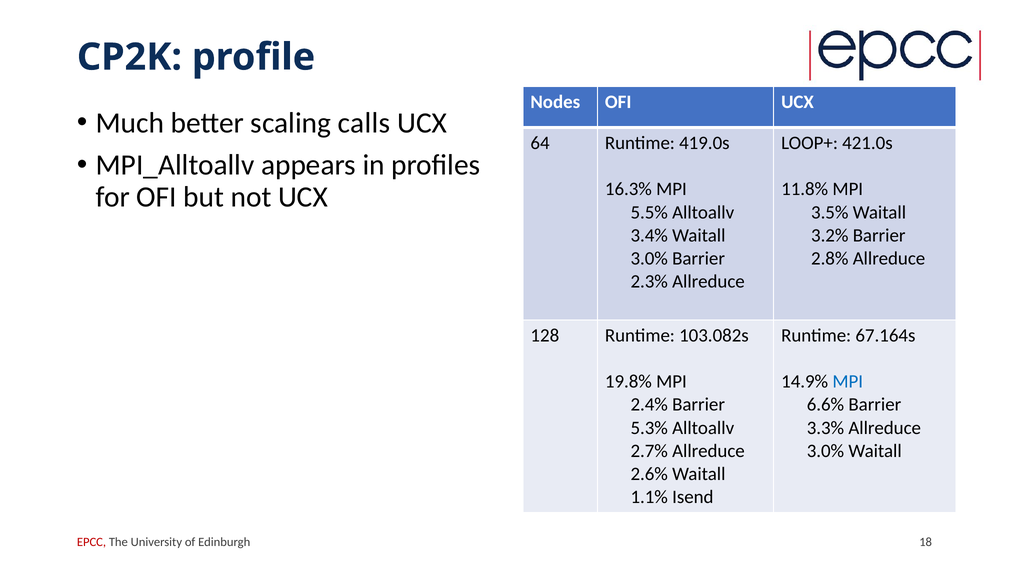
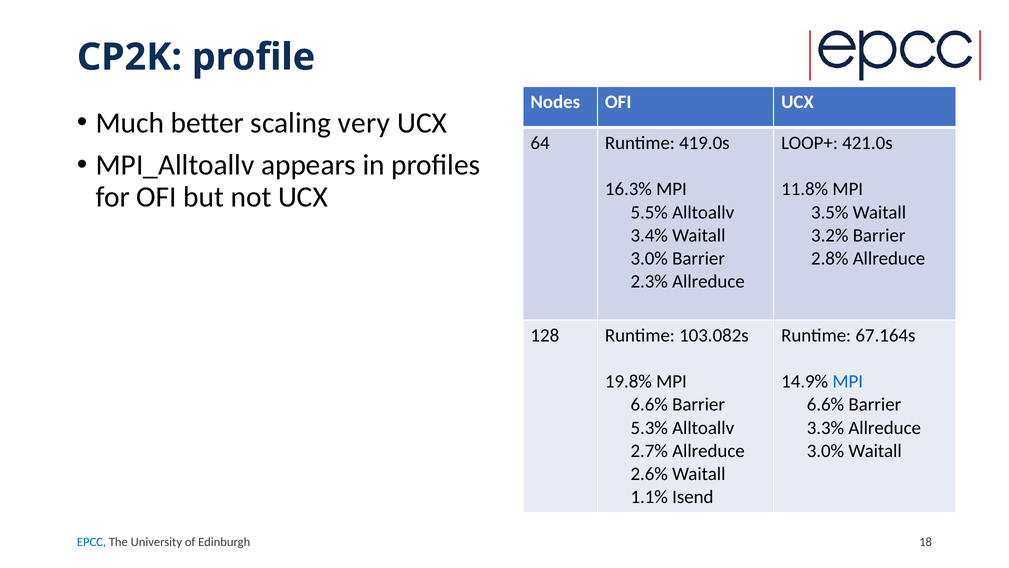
calls: calls -> very
2.4% at (649, 404): 2.4% -> 6.6%
EPCC colour: red -> blue
